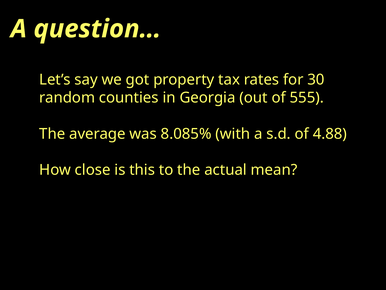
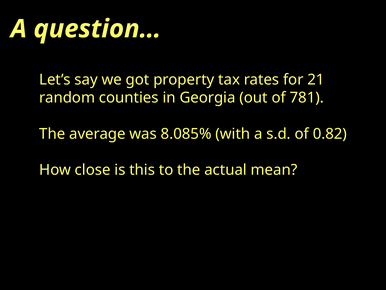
30: 30 -> 21
555: 555 -> 781
4.88: 4.88 -> 0.82
